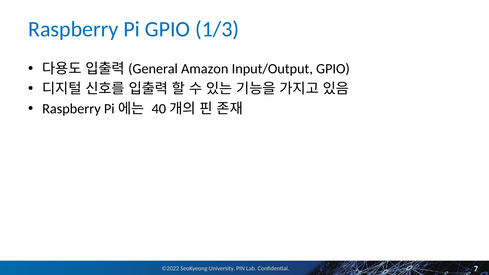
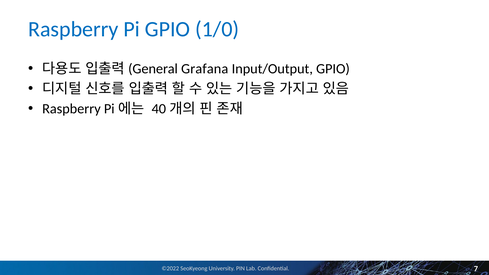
1/3: 1/3 -> 1/0
Amazon: Amazon -> Grafana
